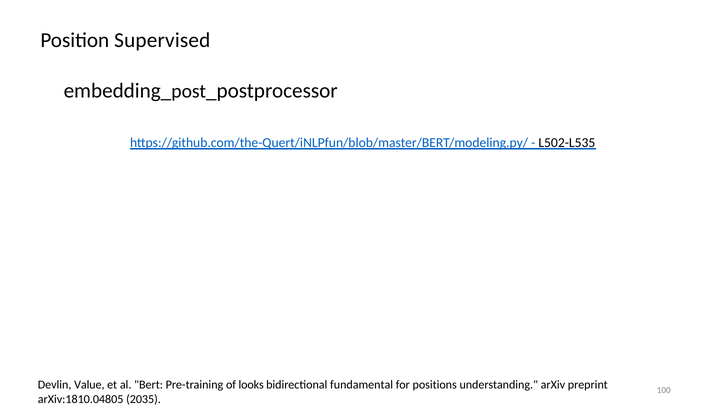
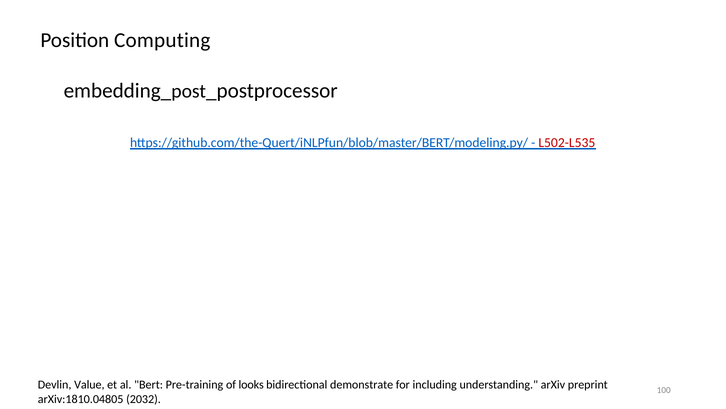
Supervised: Supervised -> Computing
L502-L535 colour: black -> red
fundamental: fundamental -> demonstrate
positions: positions -> including
2035: 2035 -> 2032
